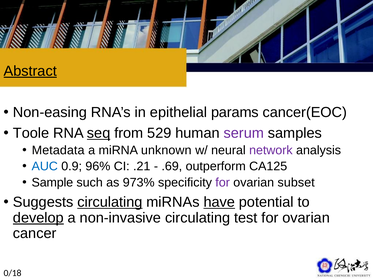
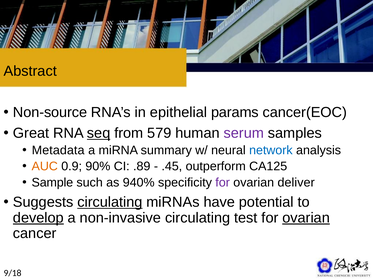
Abstract underline: present -> none
Non-easing: Non-easing -> Non-source
Toole: Toole -> Great
529: 529 -> 579
unknown: unknown -> summary
network colour: purple -> blue
AUC colour: blue -> orange
96%: 96% -> 90%
.21: .21 -> .89
.69: .69 -> .45
973%: 973% -> 940%
subset: subset -> deliver
have underline: present -> none
ovarian at (306, 218) underline: none -> present
0/18: 0/18 -> 9/18
